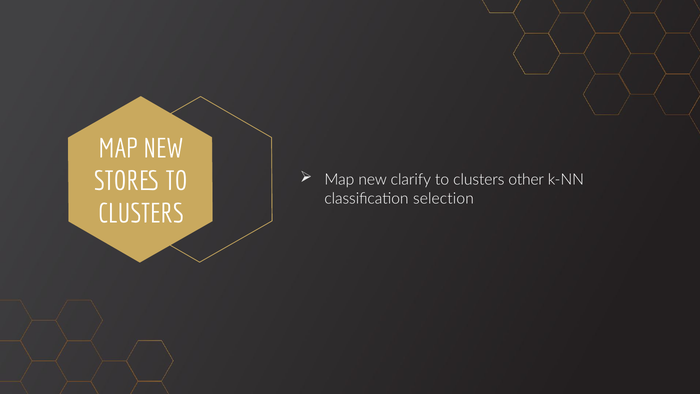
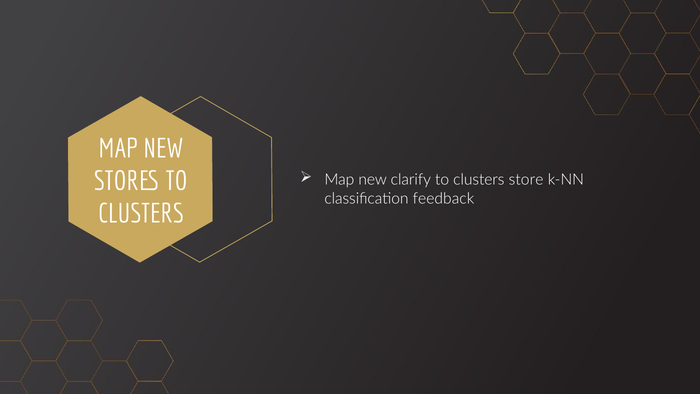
other: other -> store
selection: selection -> feedback
